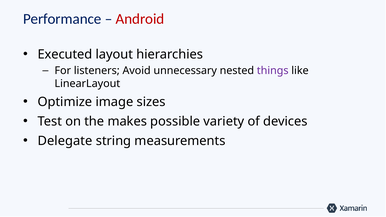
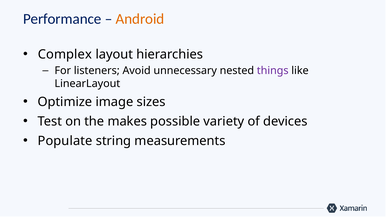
Android colour: red -> orange
Executed: Executed -> Complex
Delegate: Delegate -> Populate
